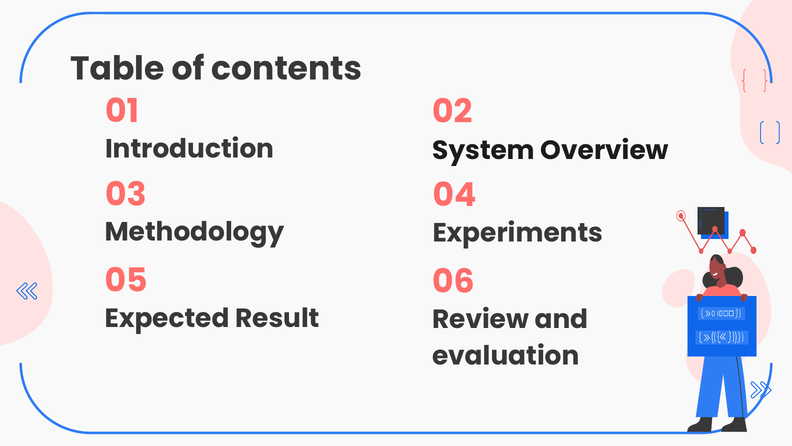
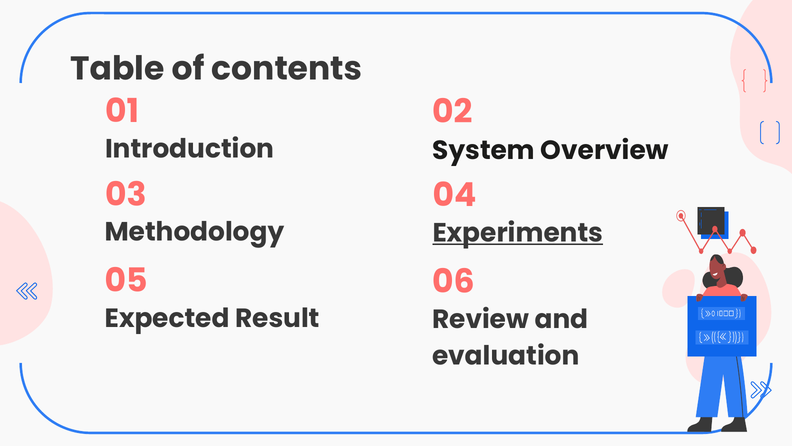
Experiments underline: none -> present
